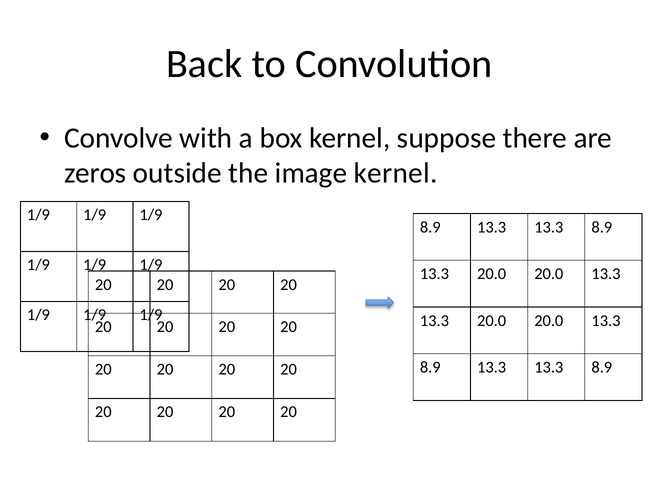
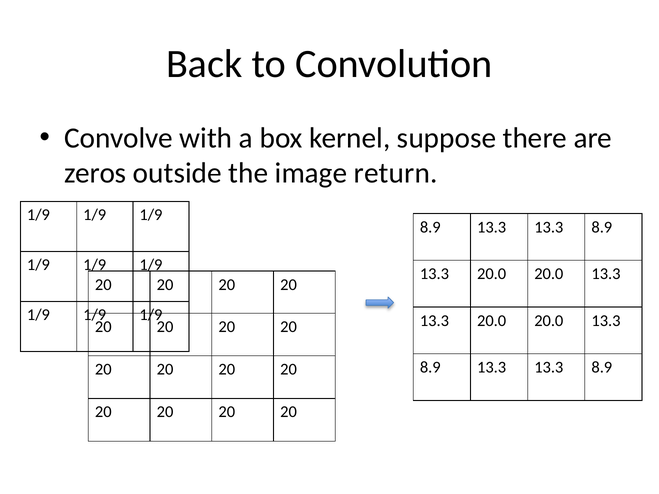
image kernel: kernel -> return
